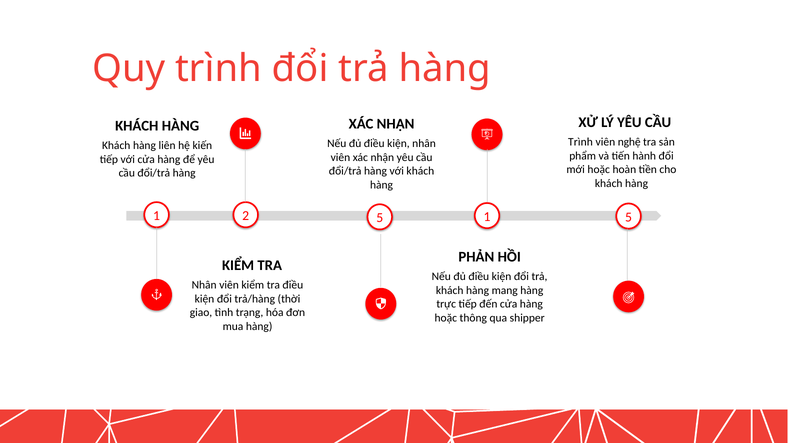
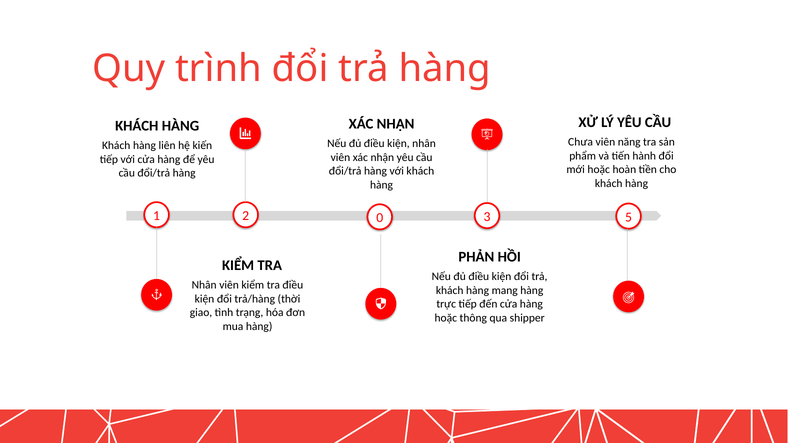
Trình at (580, 142): Trình -> Chưa
nghệ: nghệ -> năng
1 5: 5 -> 0
2 1: 1 -> 3
